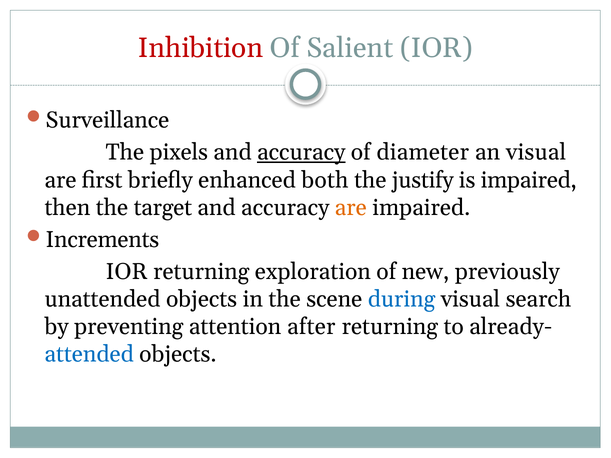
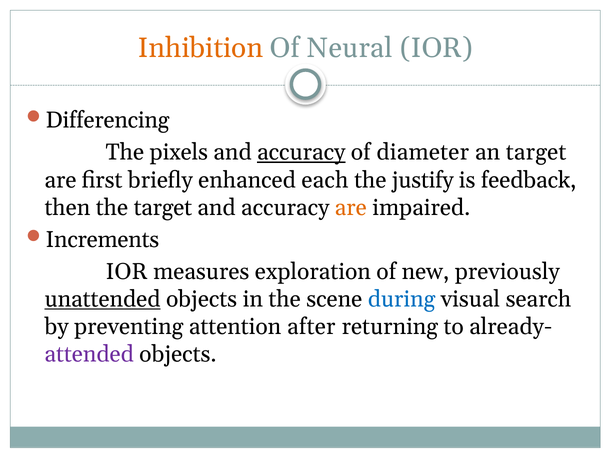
Inhibition colour: red -> orange
Salient: Salient -> Neural
Surveillance: Surveillance -> Differencing
an visual: visual -> target
both: both -> each
is impaired: impaired -> feedback
IOR returning: returning -> measures
unattended underline: none -> present
attended colour: blue -> purple
